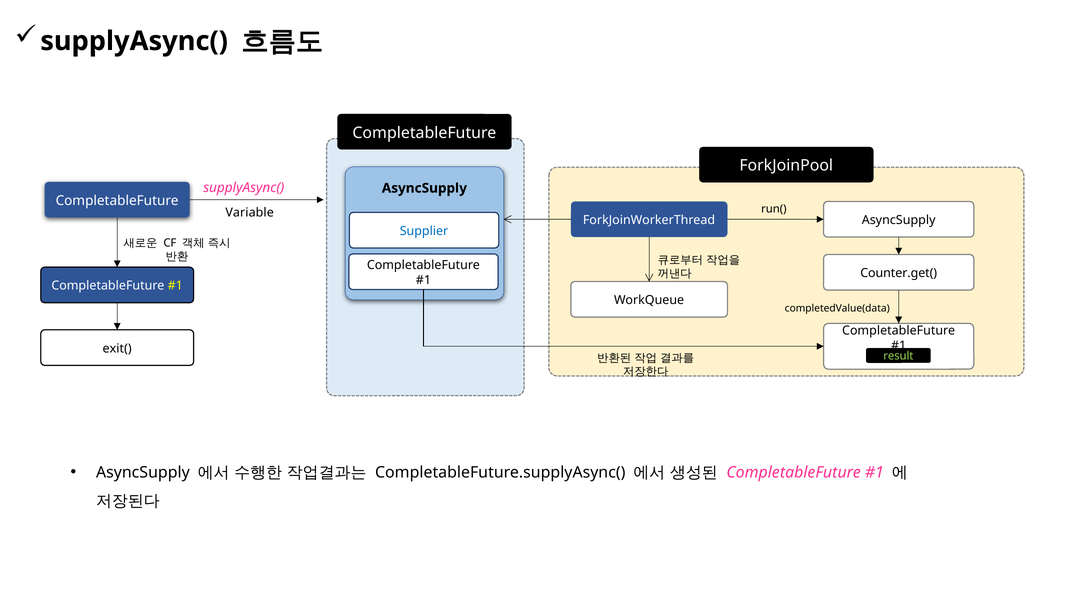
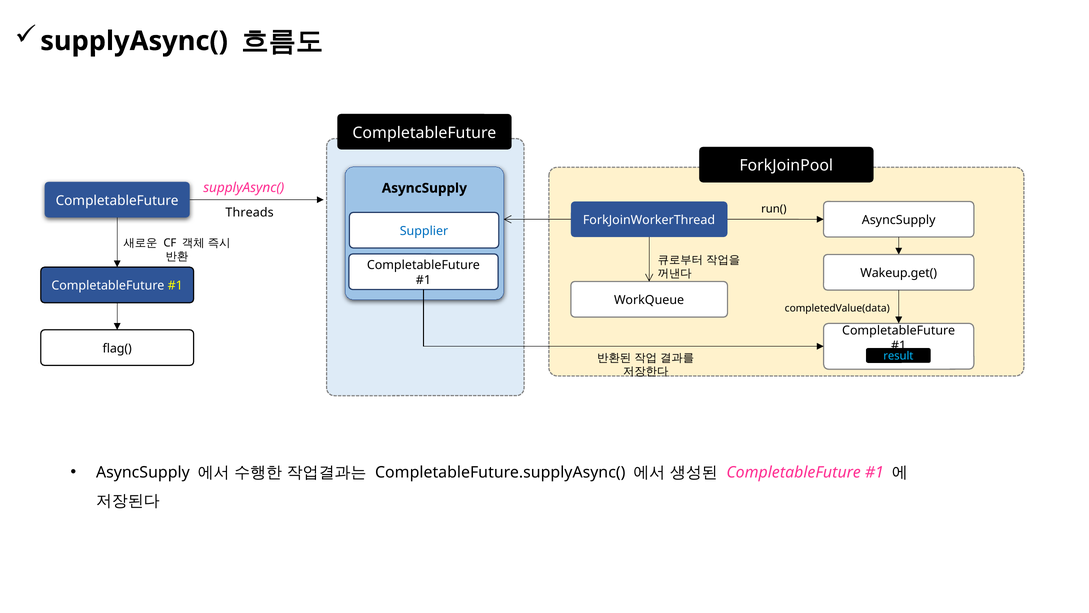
Variable: Variable -> Threads
Counter.get(: Counter.get( -> Wakeup.get(
exit(: exit( -> flag(
result colour: light green -> light blue
